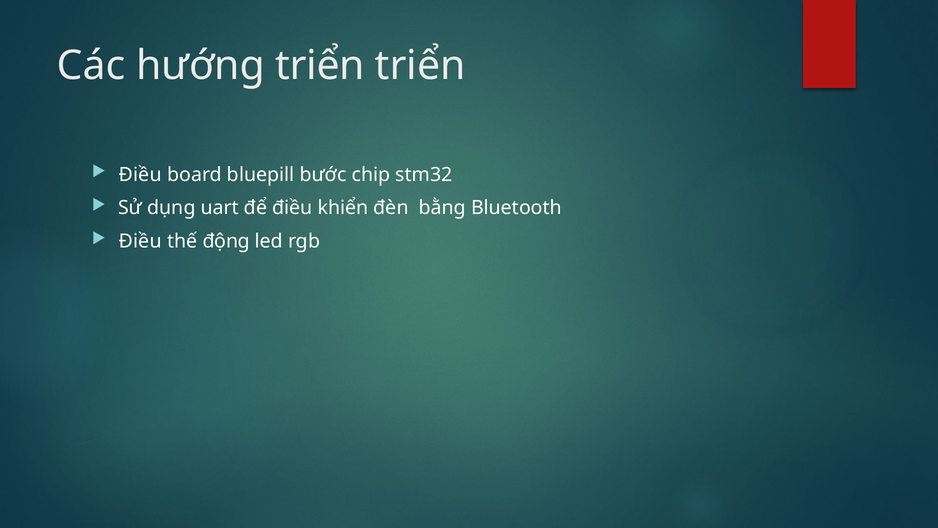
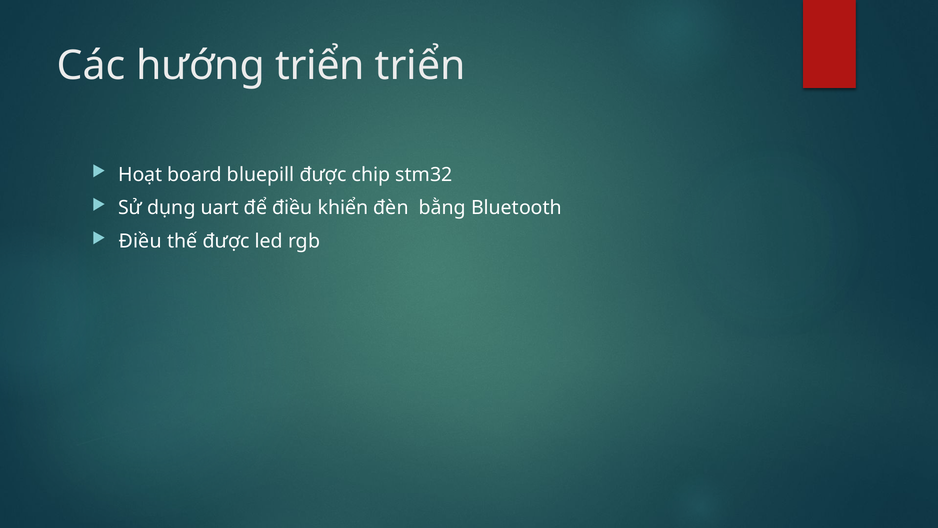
Điều at (140, 175): Điều -> Hoạt
bluepill bước: bước -> được
thế động: động -> được
